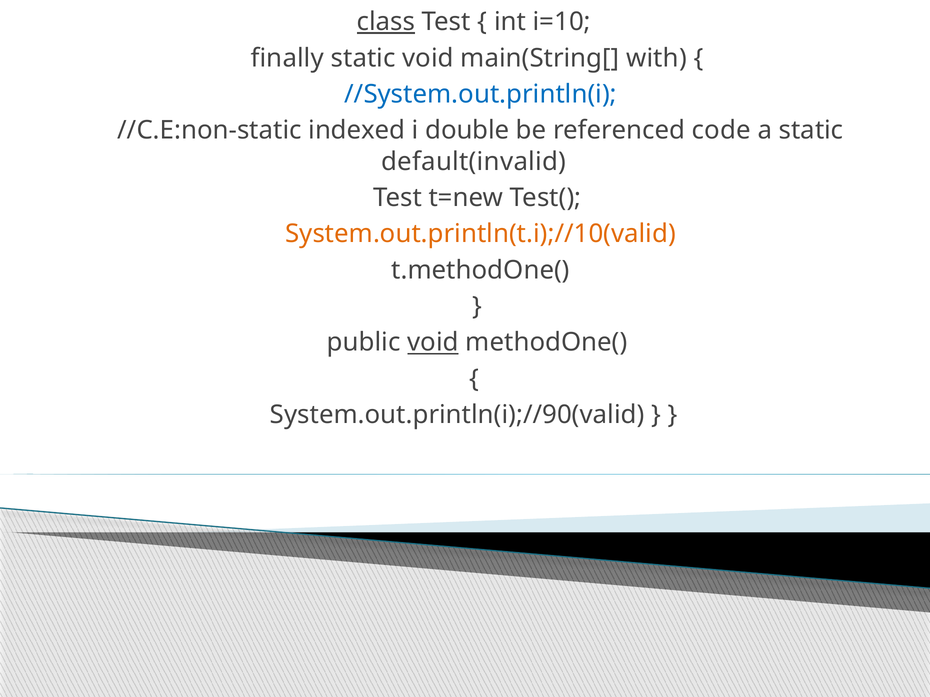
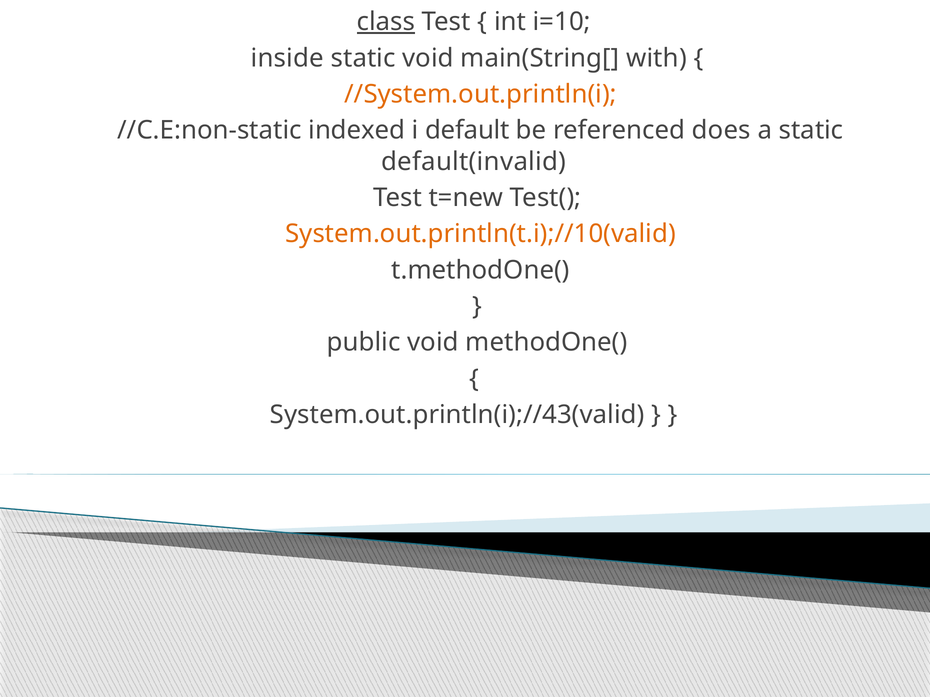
finally: finally -> inside
//System.out.println(i colour: blue -> orange
double: double -> default
code: code -> does
void at (433, 343) underline: present -> none
System.out.println(i);//90(valid: System.out.println(i);//90(valid -> System.out.println(i);//43(valid
